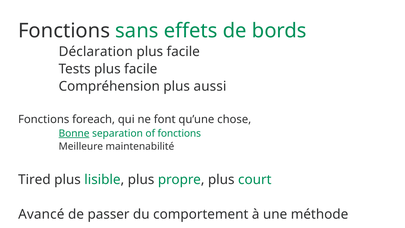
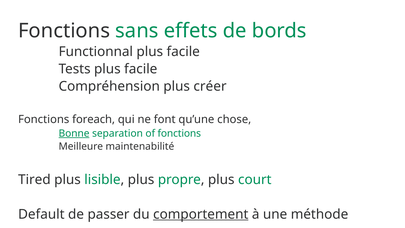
Déclaration: Déclaration -> Functionnal
aussi: aussi -> créer
Avancé: Avancé -> Default
comportement underline: none -> present
